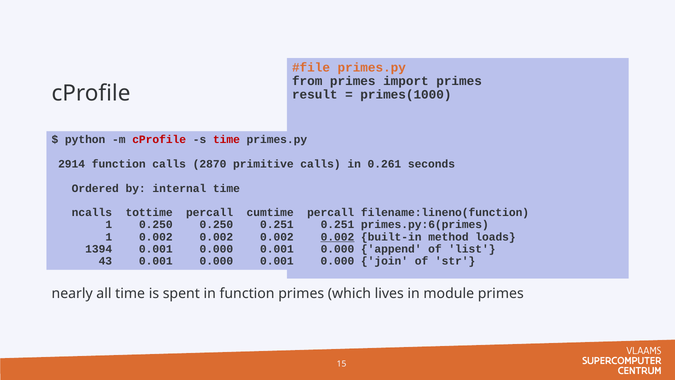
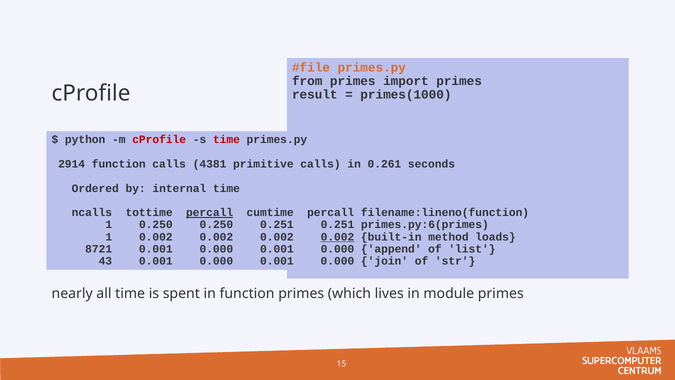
2870: 2870 -> 4381
percall at (210, 212) underline: none -> present
1394: 1394 -> 8721
